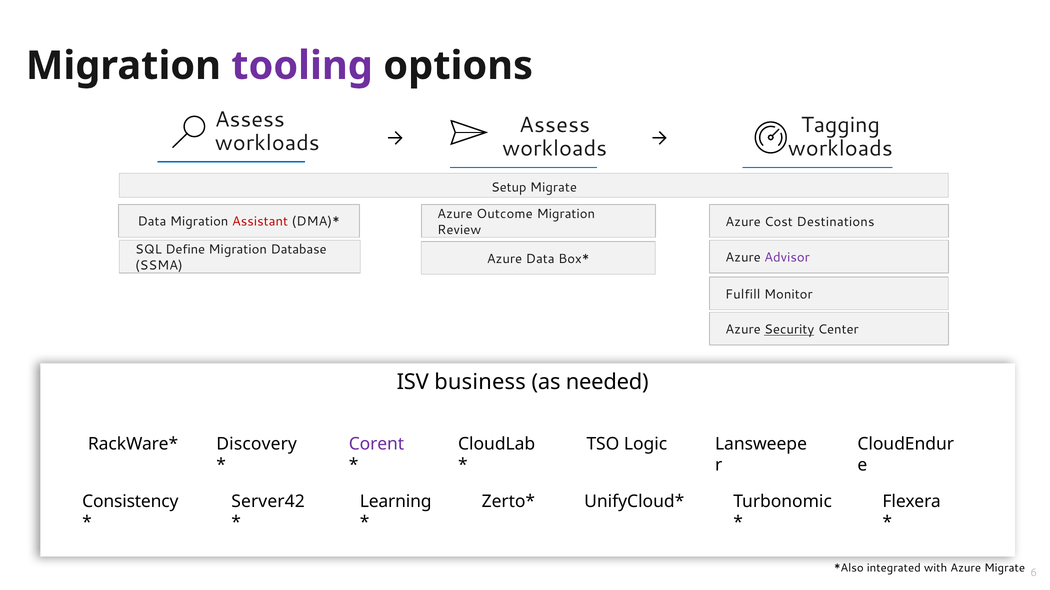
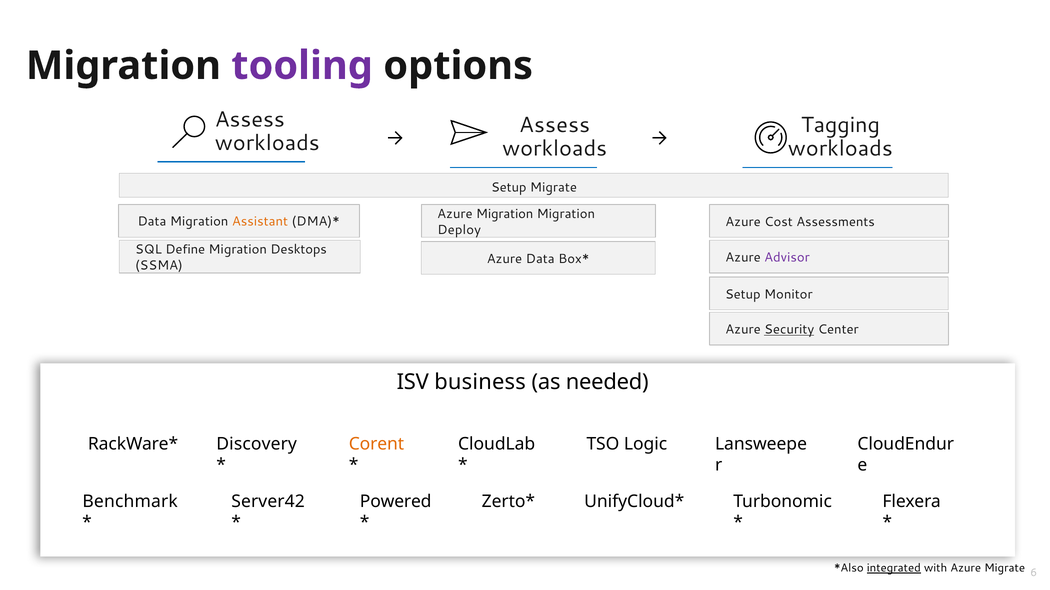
Azure Outcome: Outcome -> Migration
Assistant colour: red -> orange
Destinations: Destinations -> Assessments
Review: Review -> Deploy
Database: Database -> Desktops
Fulfill at (743, 295): Fulfill -> Setup
Corent colour: purple -> orange
Consistency: Consistency -> Benchmark
Learning: Learning -> Powered
integrated underline: none -> present
